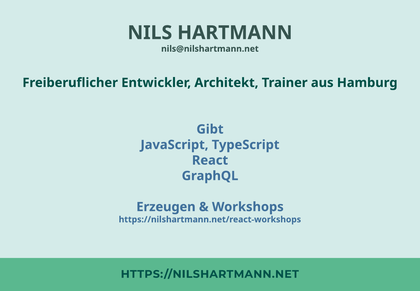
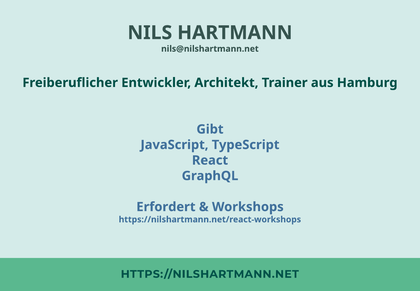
Erzeugen: Erzeugen -> Erfordert
